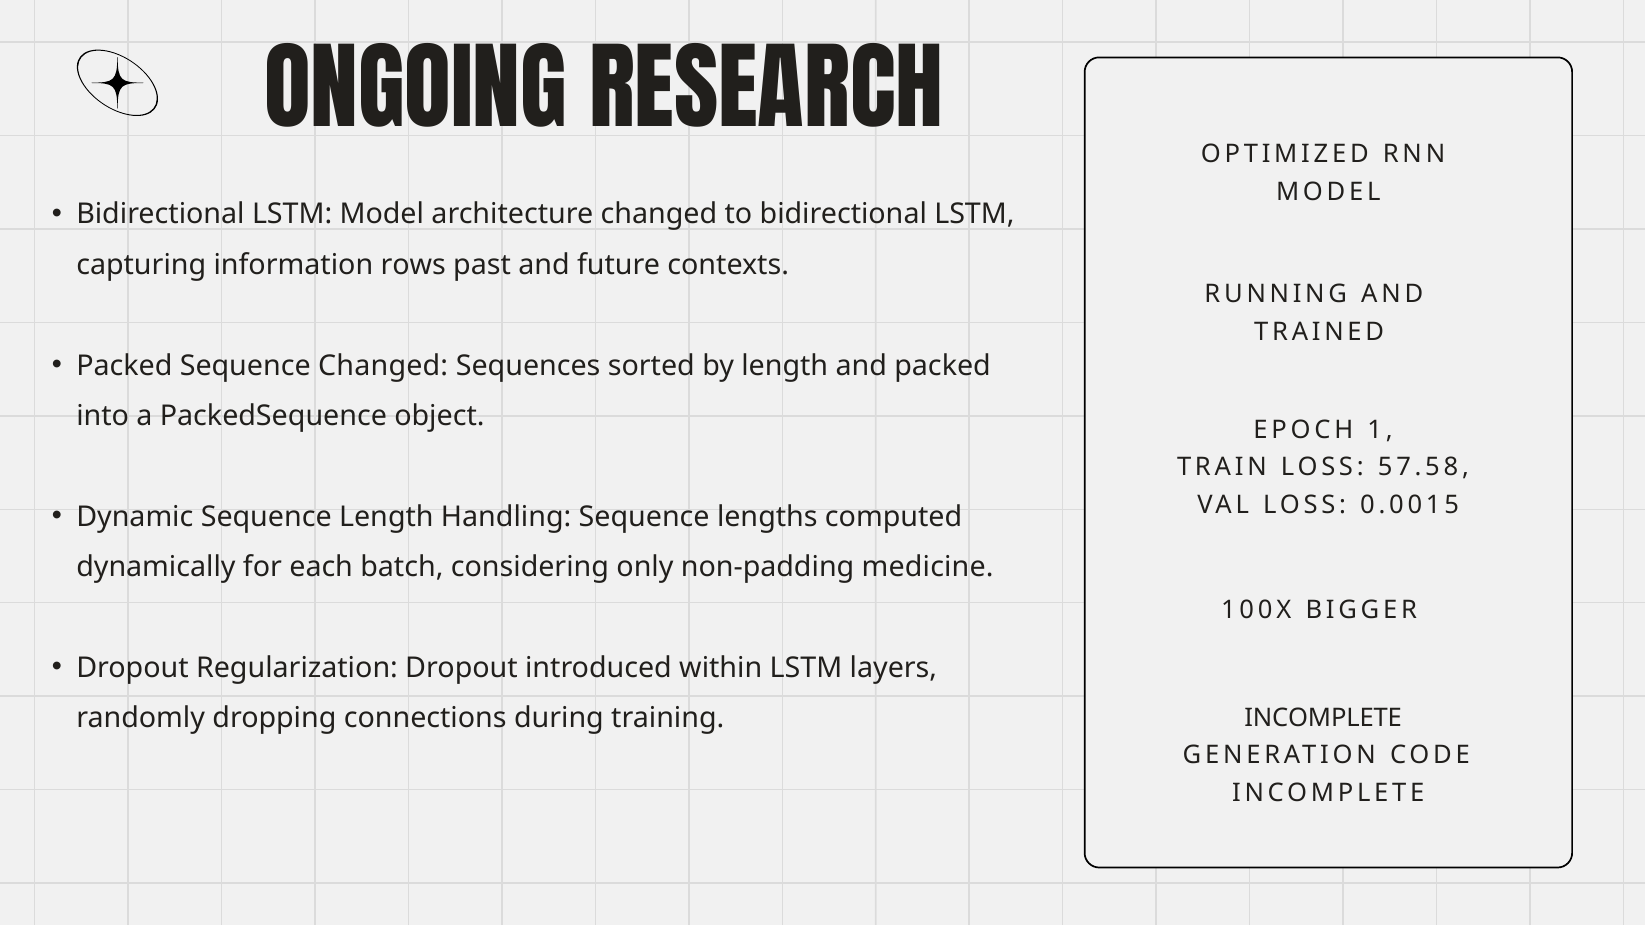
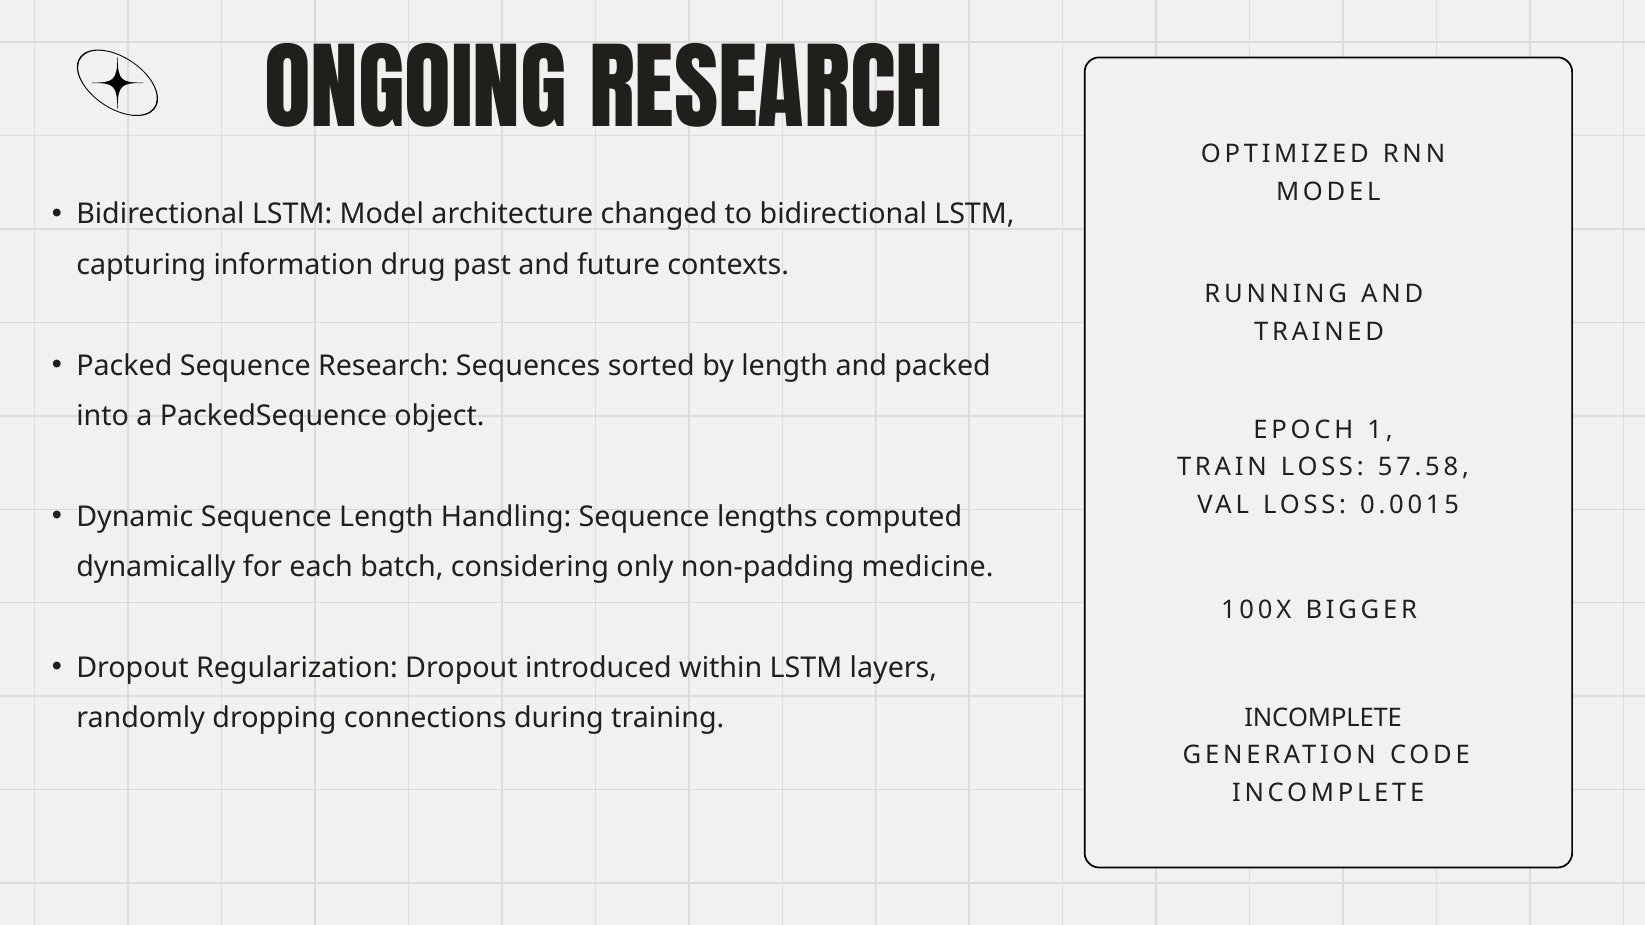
rows: rows -> drug
Sequence Changed: Changed -> Research
